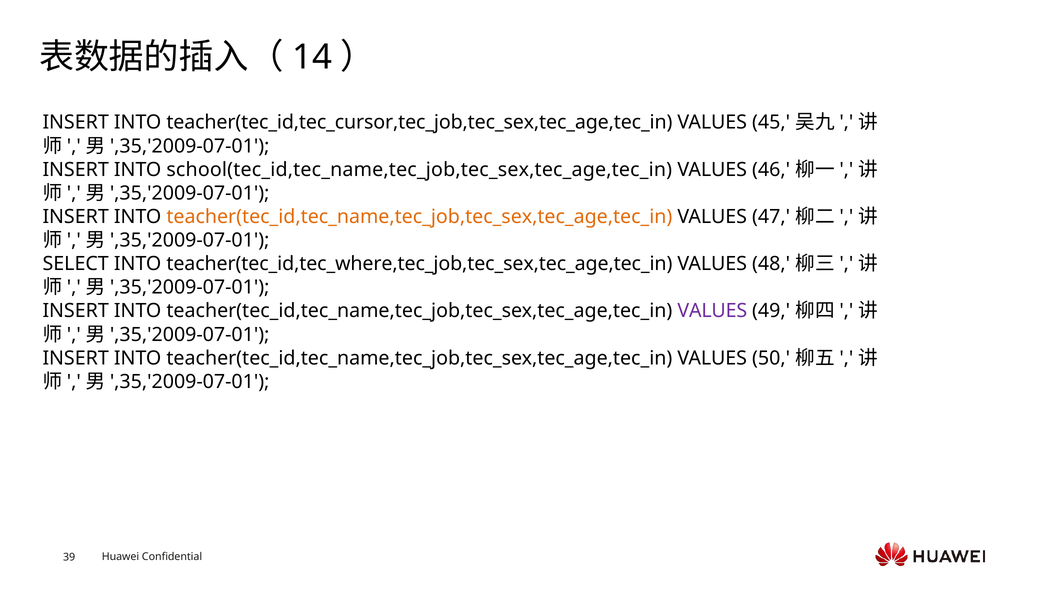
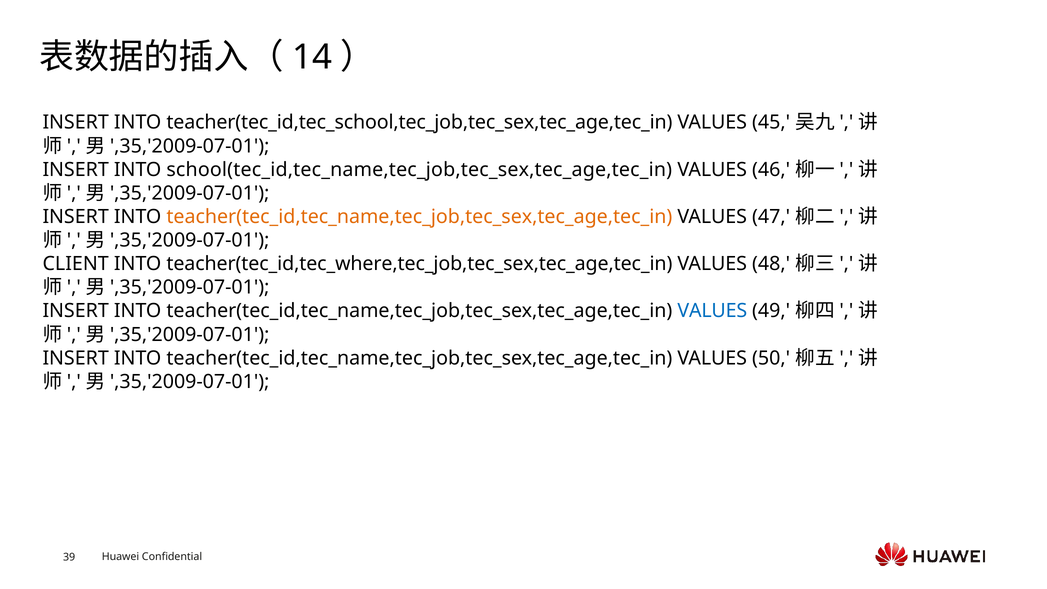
teacher(tec_id,tec_cursor,tec_job,tec_sex,tec_age,tec_in: teacher(tec_id,tec_cursor,tec_job,tec_sex,tec_age,tec_in -> teacher(tec_id,tec_school,tec_job,tec_sex,tec_age,tec_in
SELECT: SELECT -> CLIENT
VALUES at (712, 311) colour: purple -> blue
